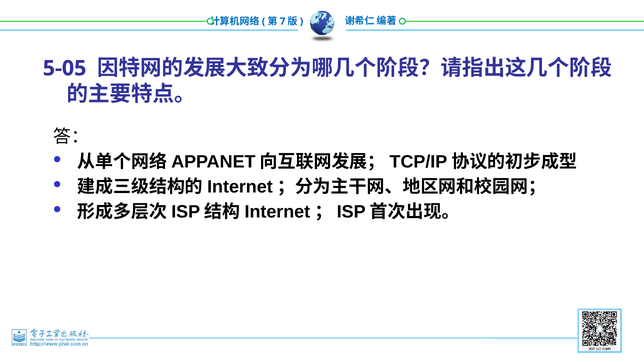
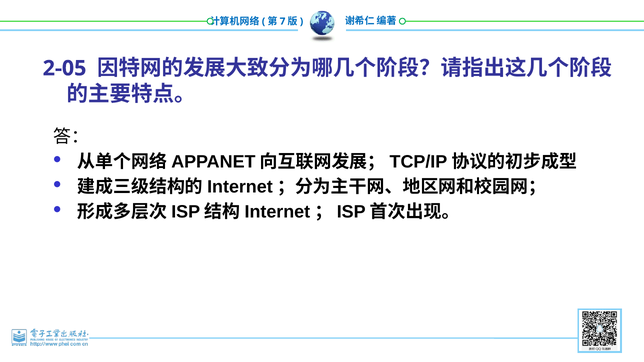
5-05: 5-05 -> 2-05
